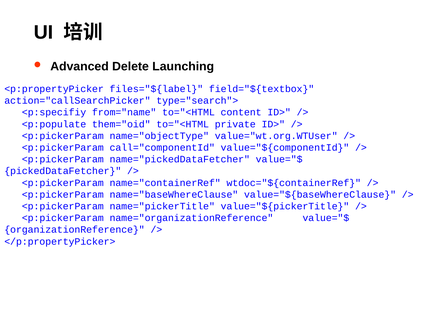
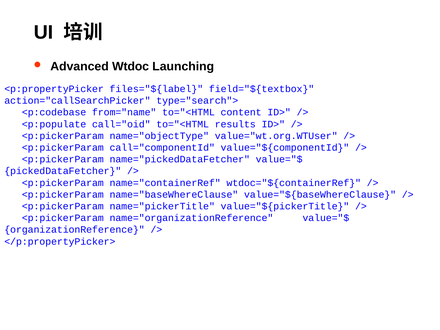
Delete: Delete -> Wtdoc
<p:specifiy: <p:specifiy -> <p:codebase
them="oid: them="oid -> call="oid
private: private -> results
